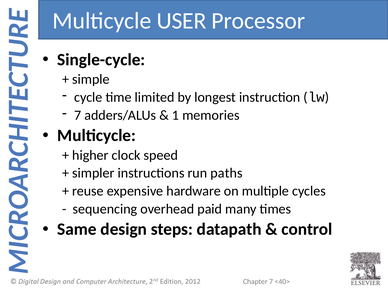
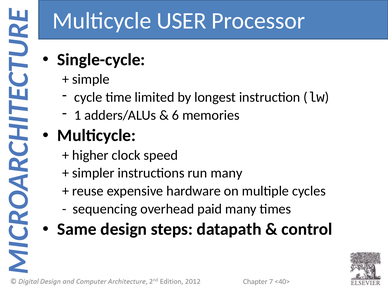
7 at (78, 115): 7 -> 1
1: 1 -> 6
run paths: paths -> many
